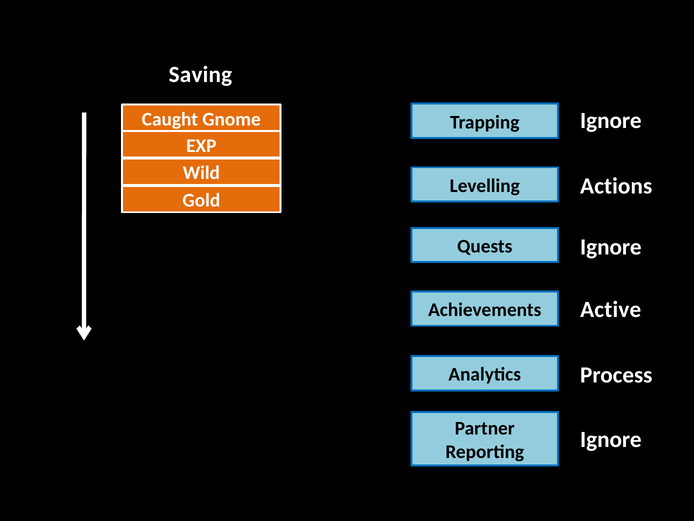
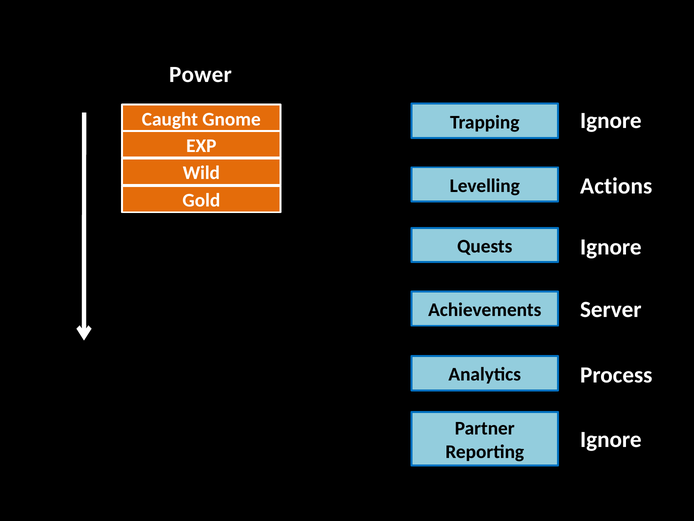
Saving: Saving -> Power
Active: Active -> Server
